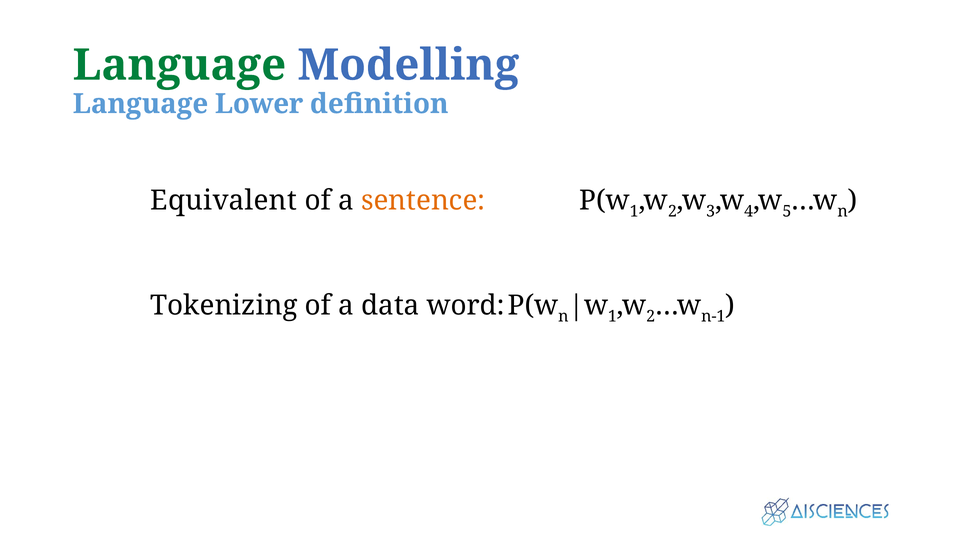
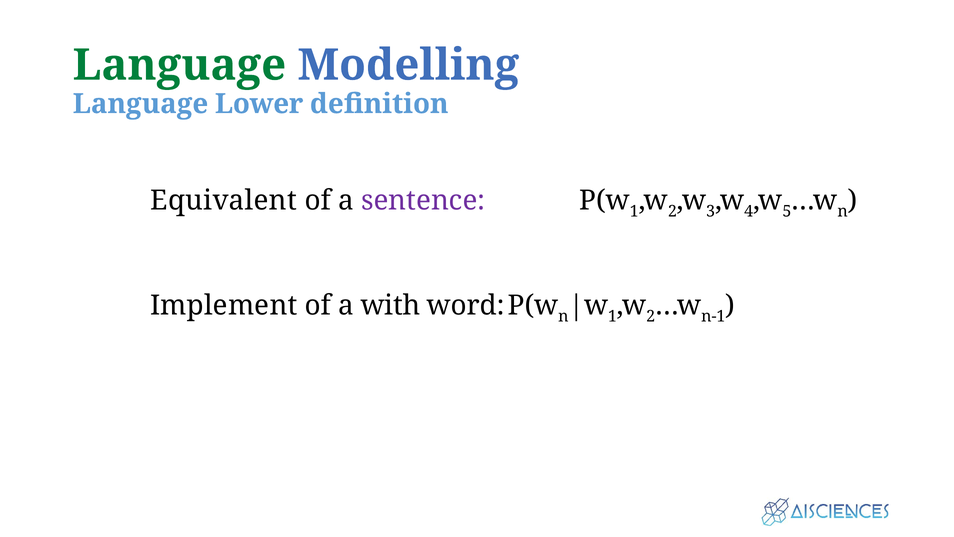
sentence colour: orange -> purple
Tokenizing: Tokenizing -> Implement
data: data -> with
